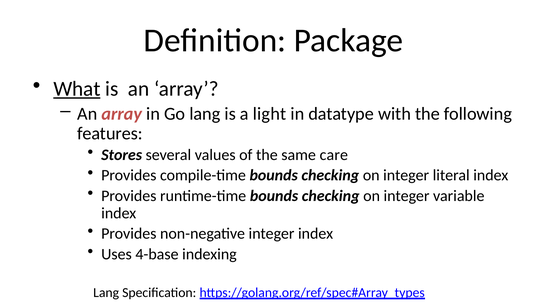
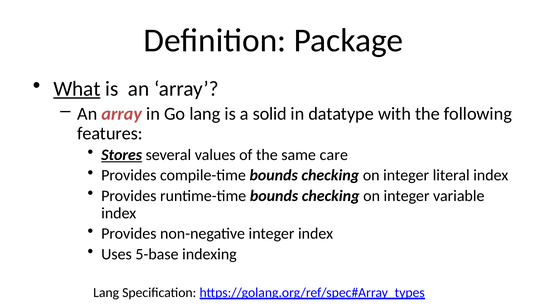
light: light -> solid
Stores underline: none -> present
4-base: 4-base -> 5-base
